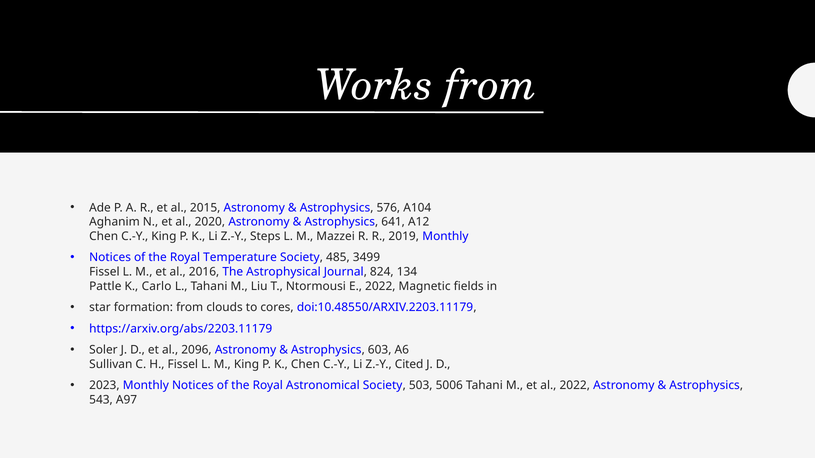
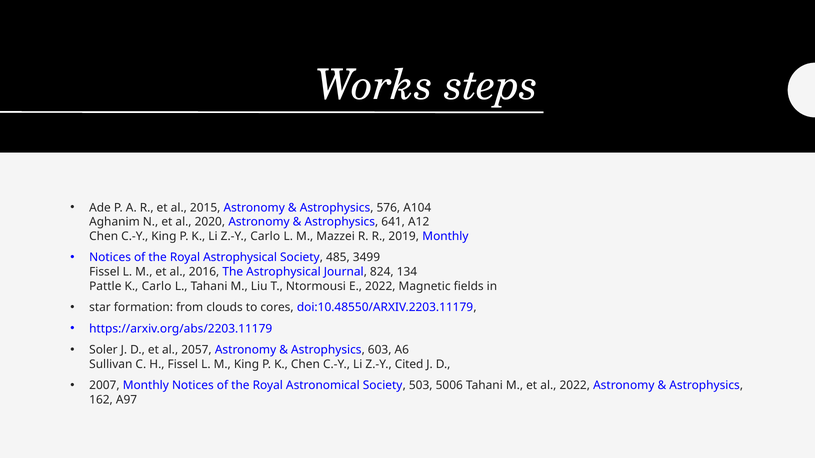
Works from: from -> steps
Z.-Y Steps: Steps -> Carlo
Royal Temperature: Temperature -> Astrophysical
2096: 2096 -> 2057
2023: 2023 -> 2007
543: 543 -> 162
